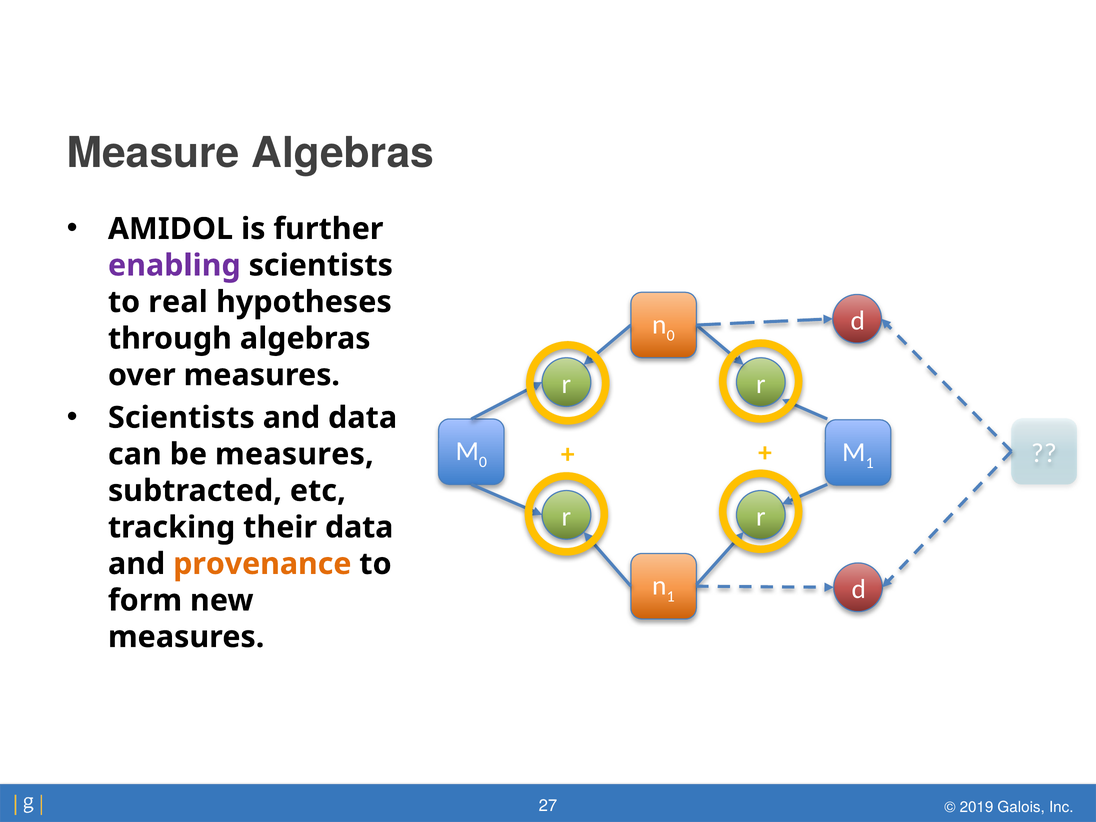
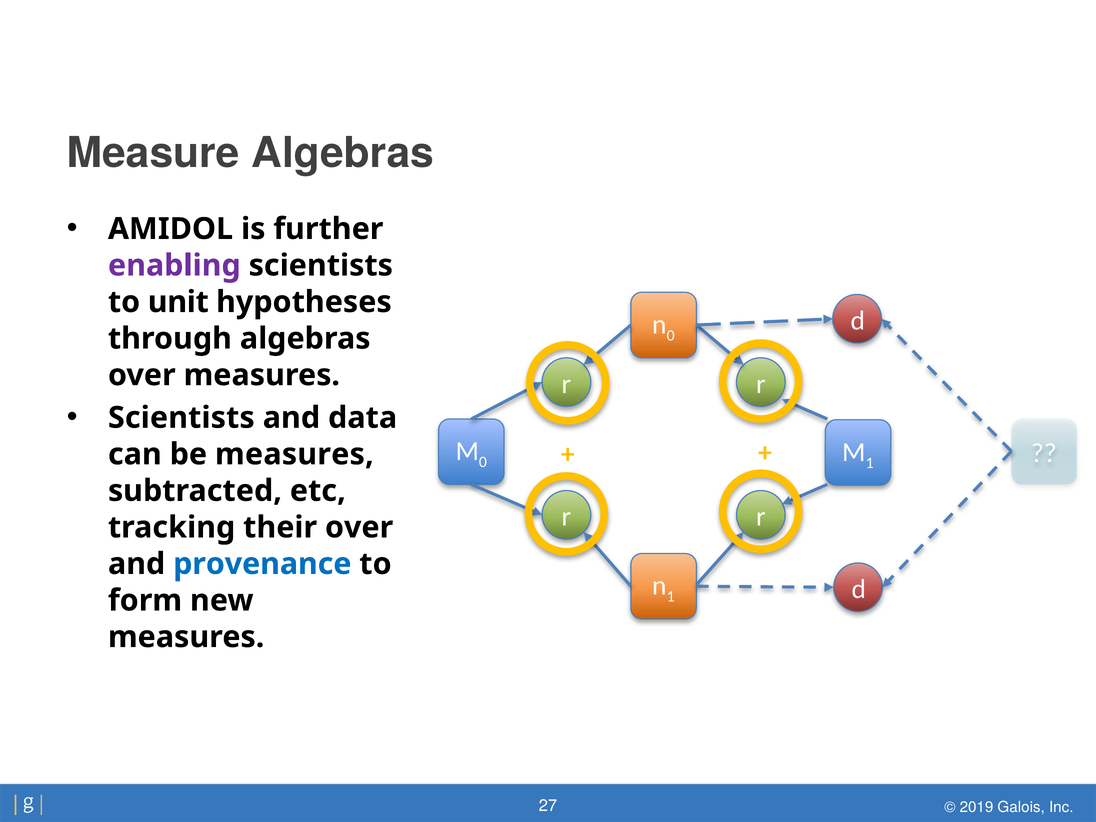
real: real -> unit
their data: data -> over
provenance colour: orange -> blue
